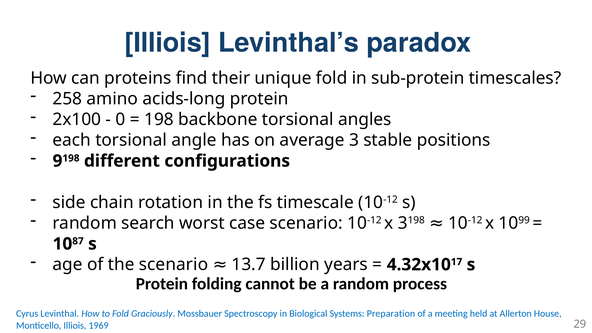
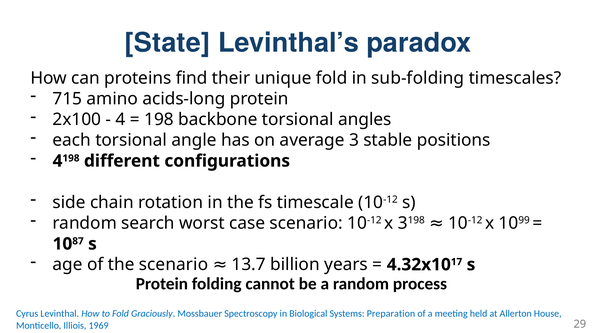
Illiois at (168, 43): Illiois -> State
sub-protein: sub-protein -> sub-folding
258: 258 -> 715
0 at (121, 119): 0 -> 4
9 at (58, 161): 9 -> 4
